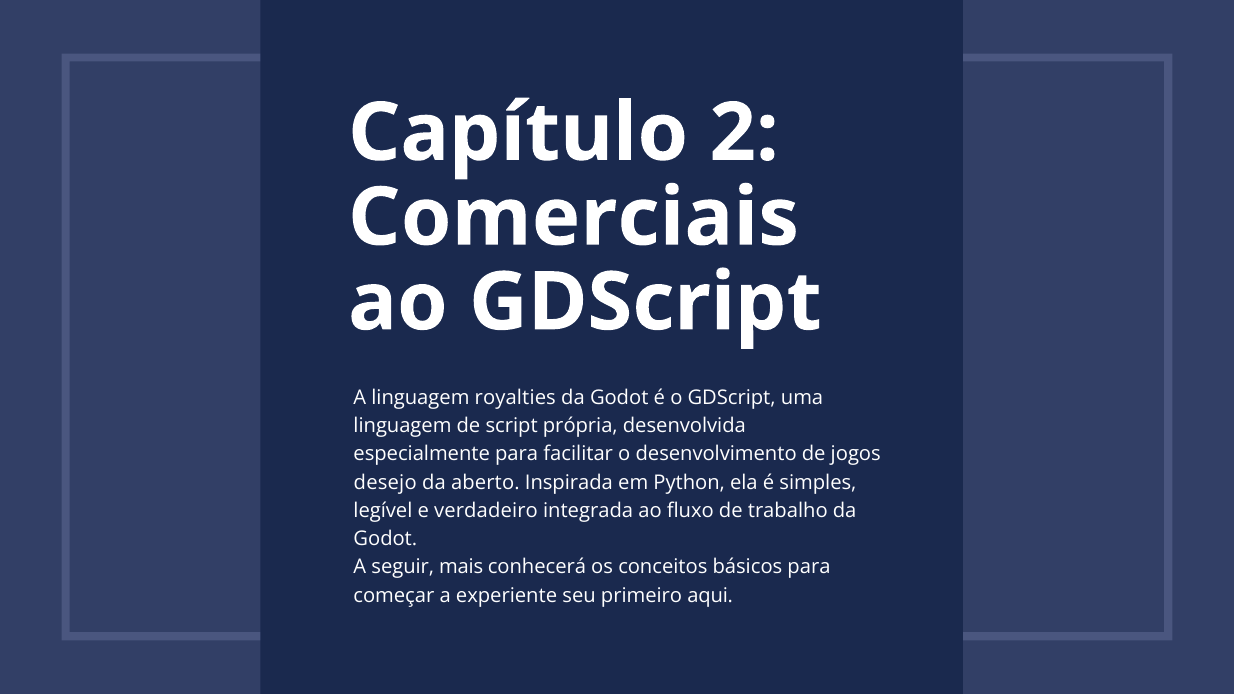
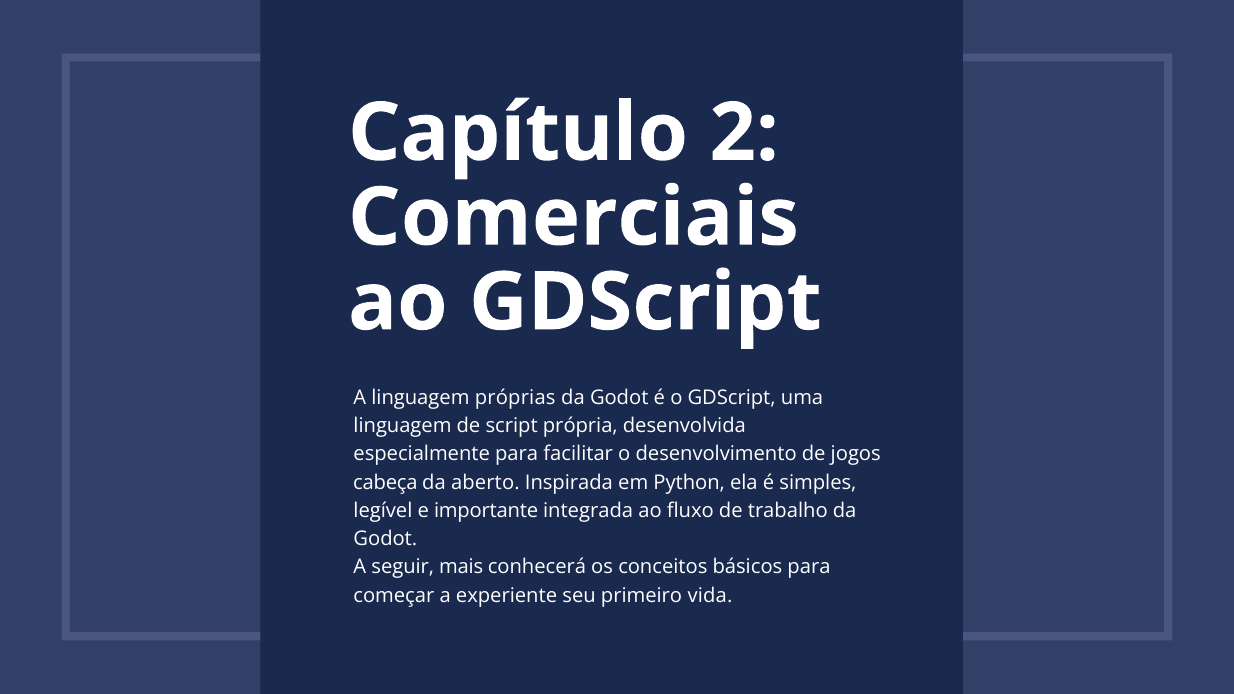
royalties: royalties -> próprias
desejo: desejo -> cabeça
verdadeiro: verdadeiro -> importante
aqui: aqui -> vida
